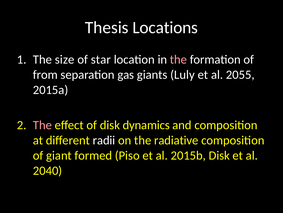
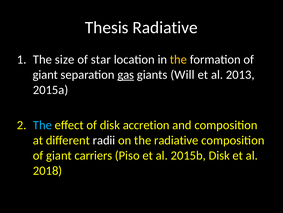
Thesis Locations: Locations -> Radiative
the at (178, 59) colour: pink -> yellow
from at (45, 74): from -> giant
gas underline: none -> present
Luly: Luly -> Will
2055: 2055 -> 2013
The at (42, 125) colour: pink -> light blue
dynamics: dynamics -> accretion
formed: formed -> carriers
2040: 2040 -> 2018
